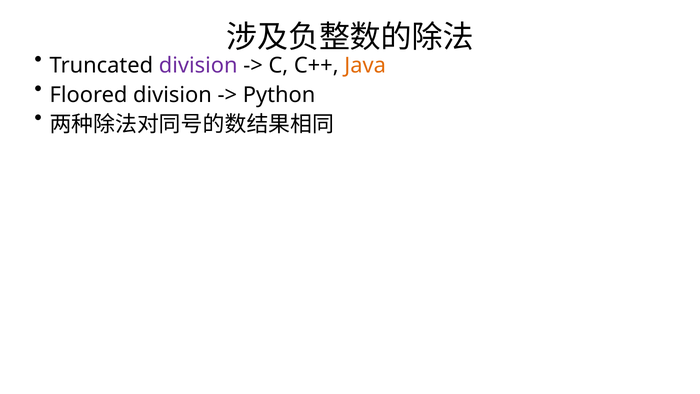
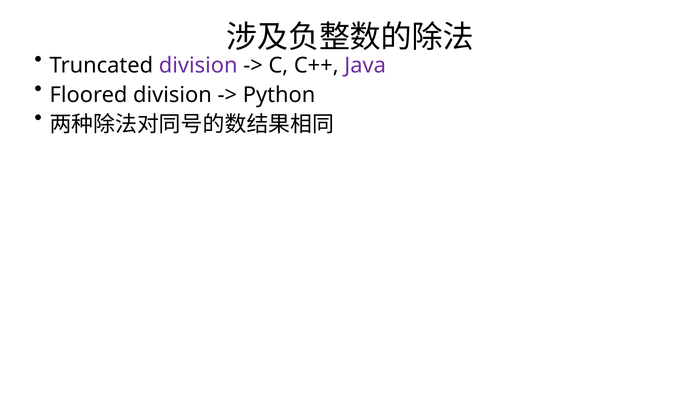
Java colour: orange -> purple
